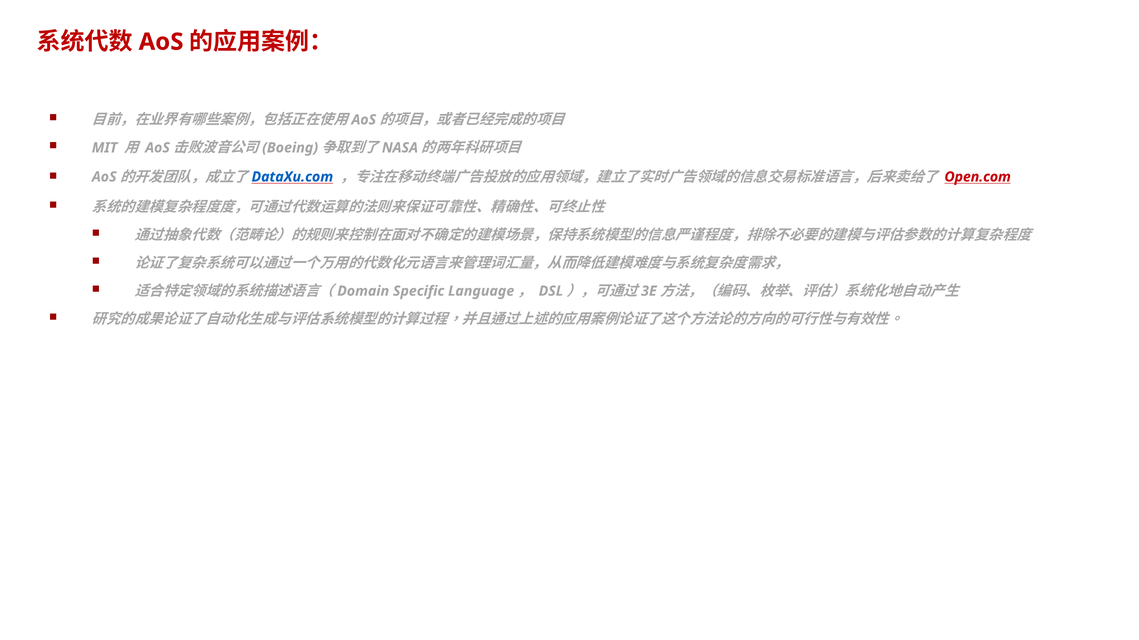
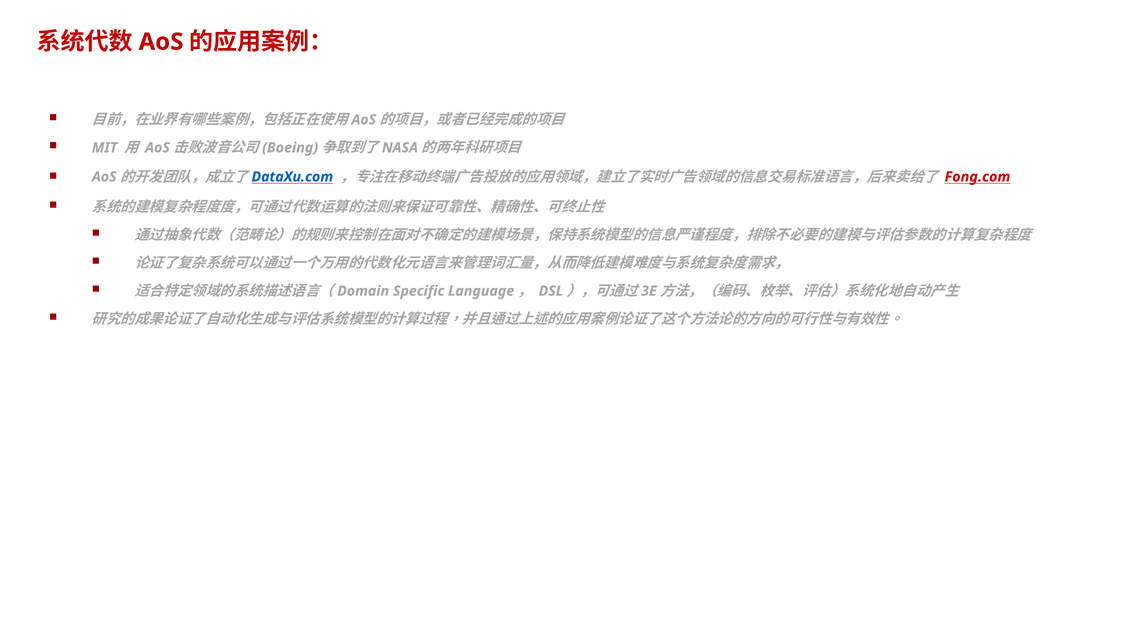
Open.com: Open.com -> Fong.com
